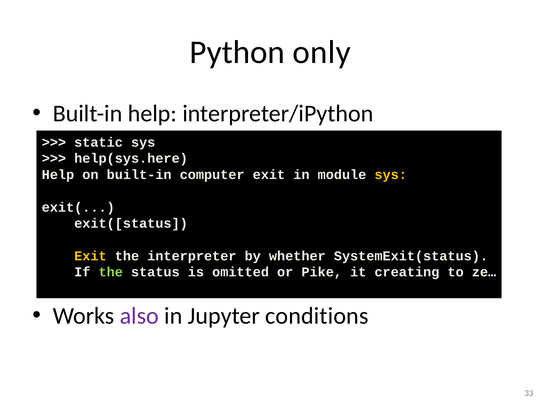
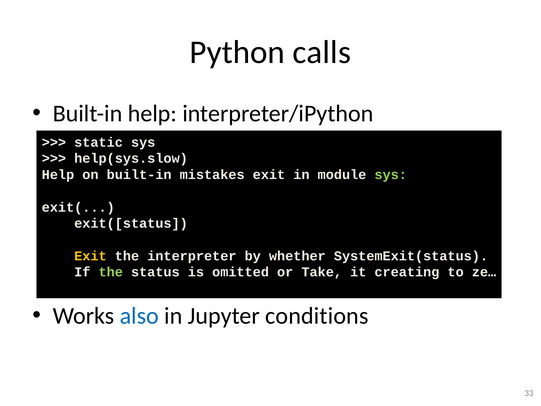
only: only -> calls
help(sys.here: help(sys.here -> help(sys.slow
computer: computer -> mistakes
sys at (391, 175) colour: yellow -> light green
Pike: Pike -> Take
also colour: purple -> blue
